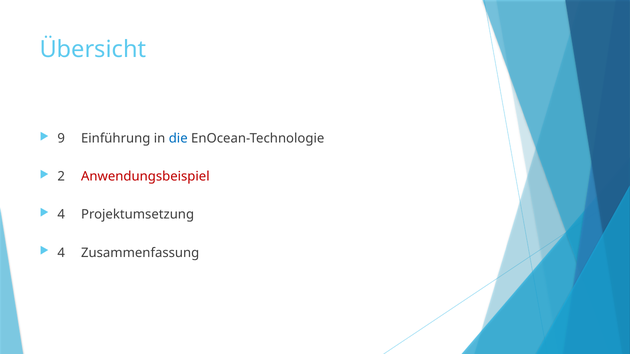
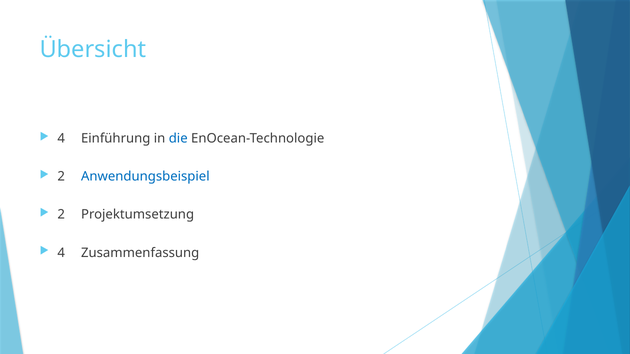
9 at (61, 139): 9 -> 4
Anwendungsbeispiel colour: red -> blue
4 at (61, 215): 4 -> 2
